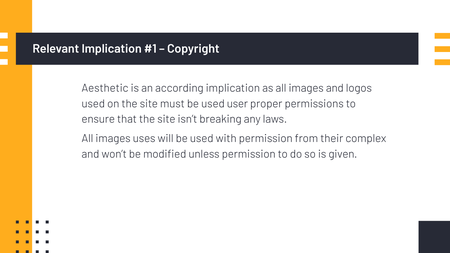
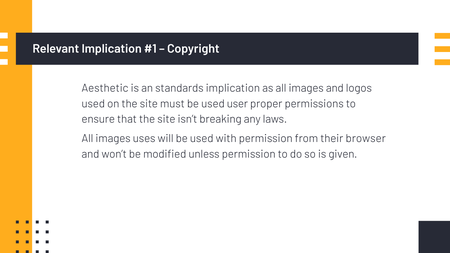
according: according -> standards
complex: complex -> browser
